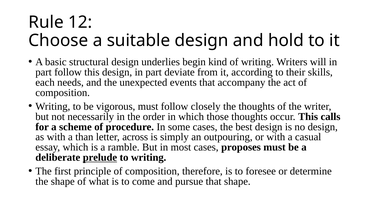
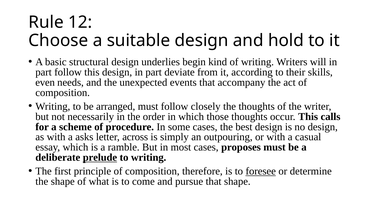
each: each -> even
vigorous: vigorous -> arranged
than: than -> asks
foresee underline: none -> present
